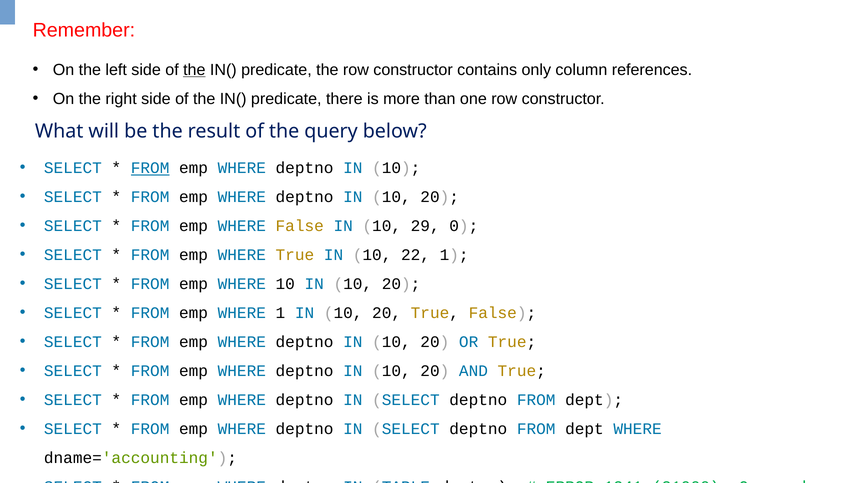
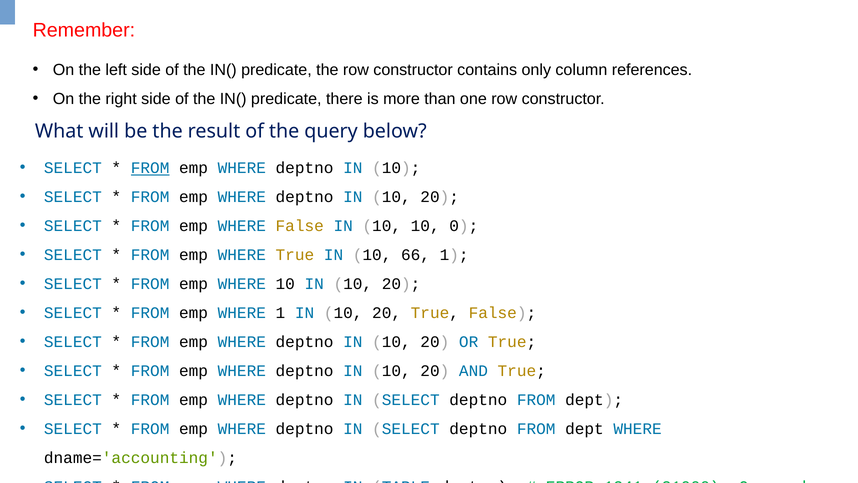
the at (194, 70) underline: present -> none
10 29: 29 -> 10
22: 22 -> 66
